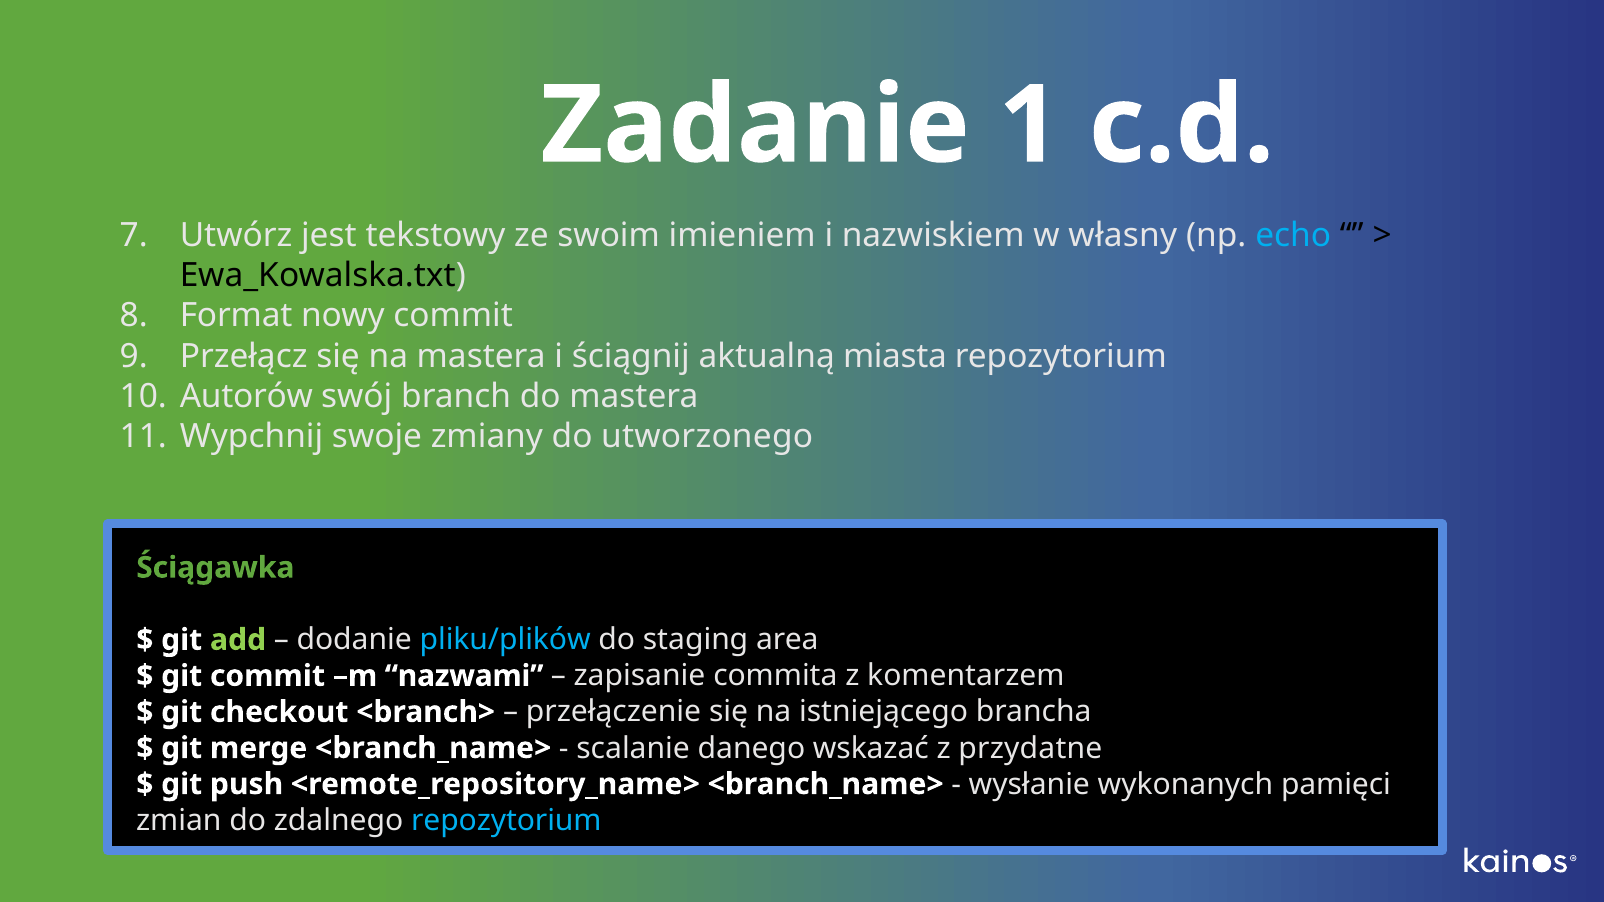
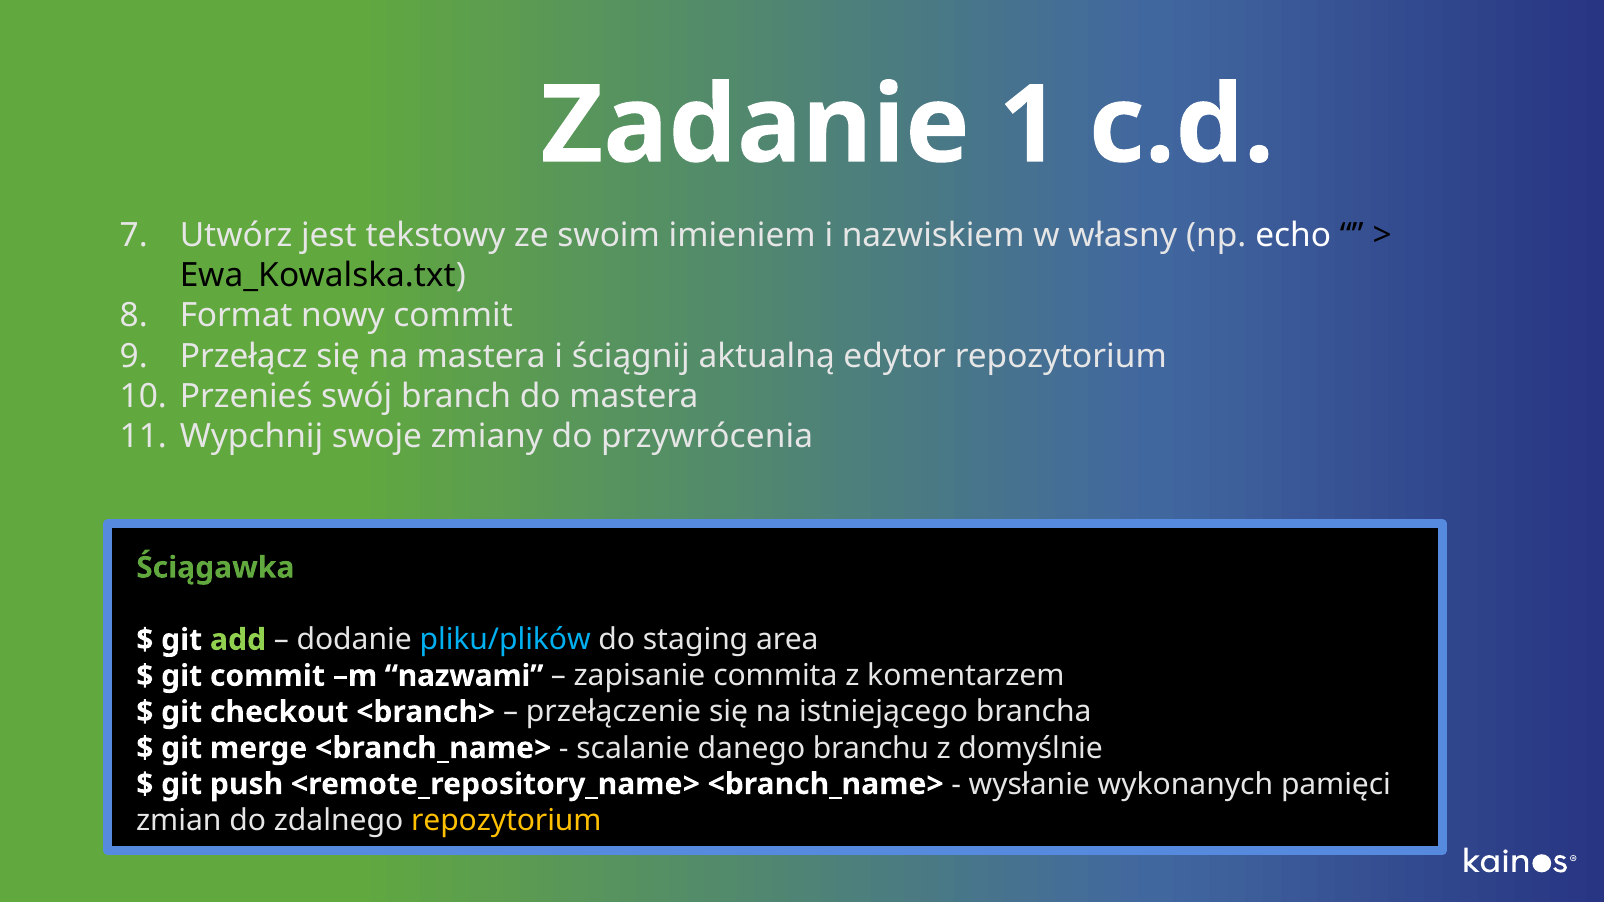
echo colour: light blue -> white
miasta: miasta -> edytor
Autorów: Autorów -> Przenieś
utworzonego: utworzonego -> przywrócenia
wskazać: wskazać -> branchu
przydatne: przydatne -> domyślnie
repozytorium at (506, 820) colour: light blue -> yellow
